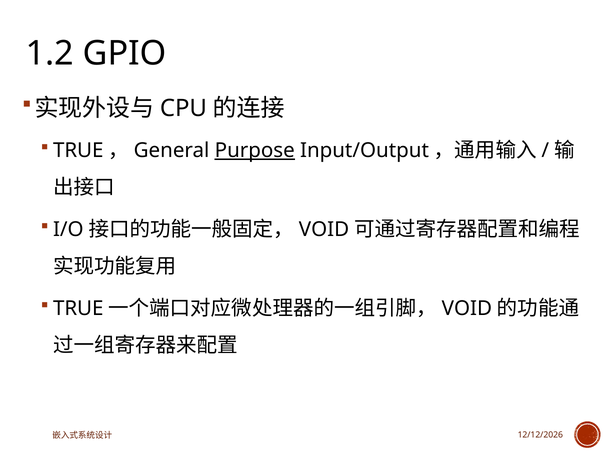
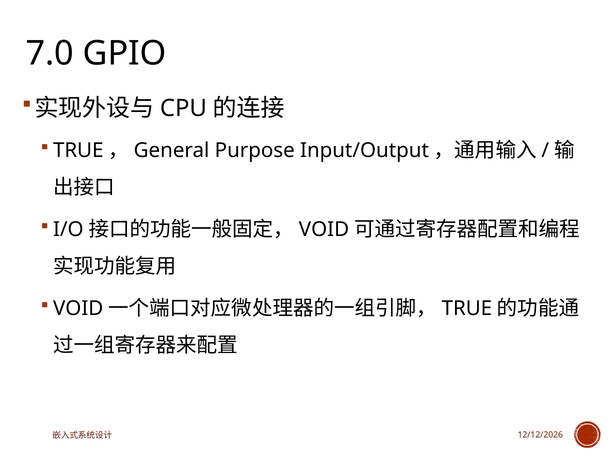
1.2: 1.2 -> 7.0
Purpose underline: present -> none
TRUE at (78, 309): TRUE -> VOID
VOID at (467, 309): VOID -> TRUE
